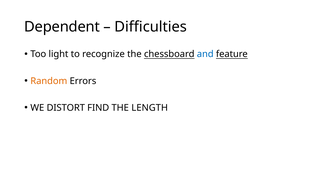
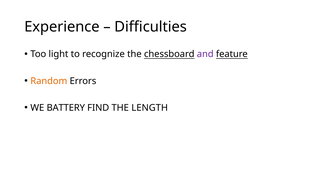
Dependent: Dependent -> Experience
and colour: blue -> purple
DISTORT: DISTORT -> BATTERY
